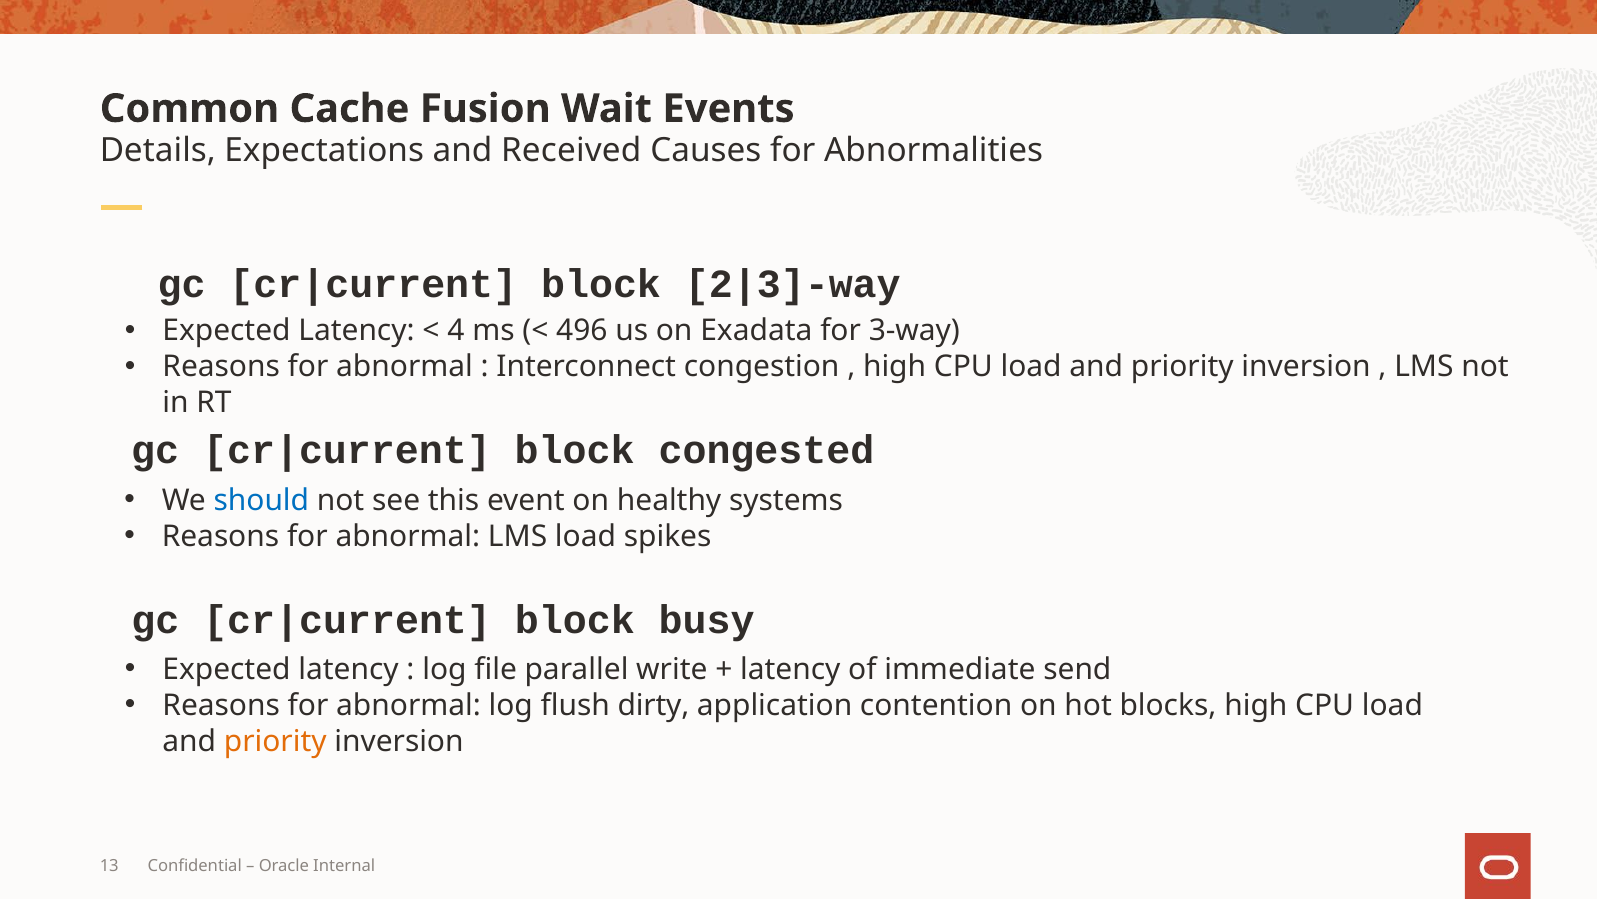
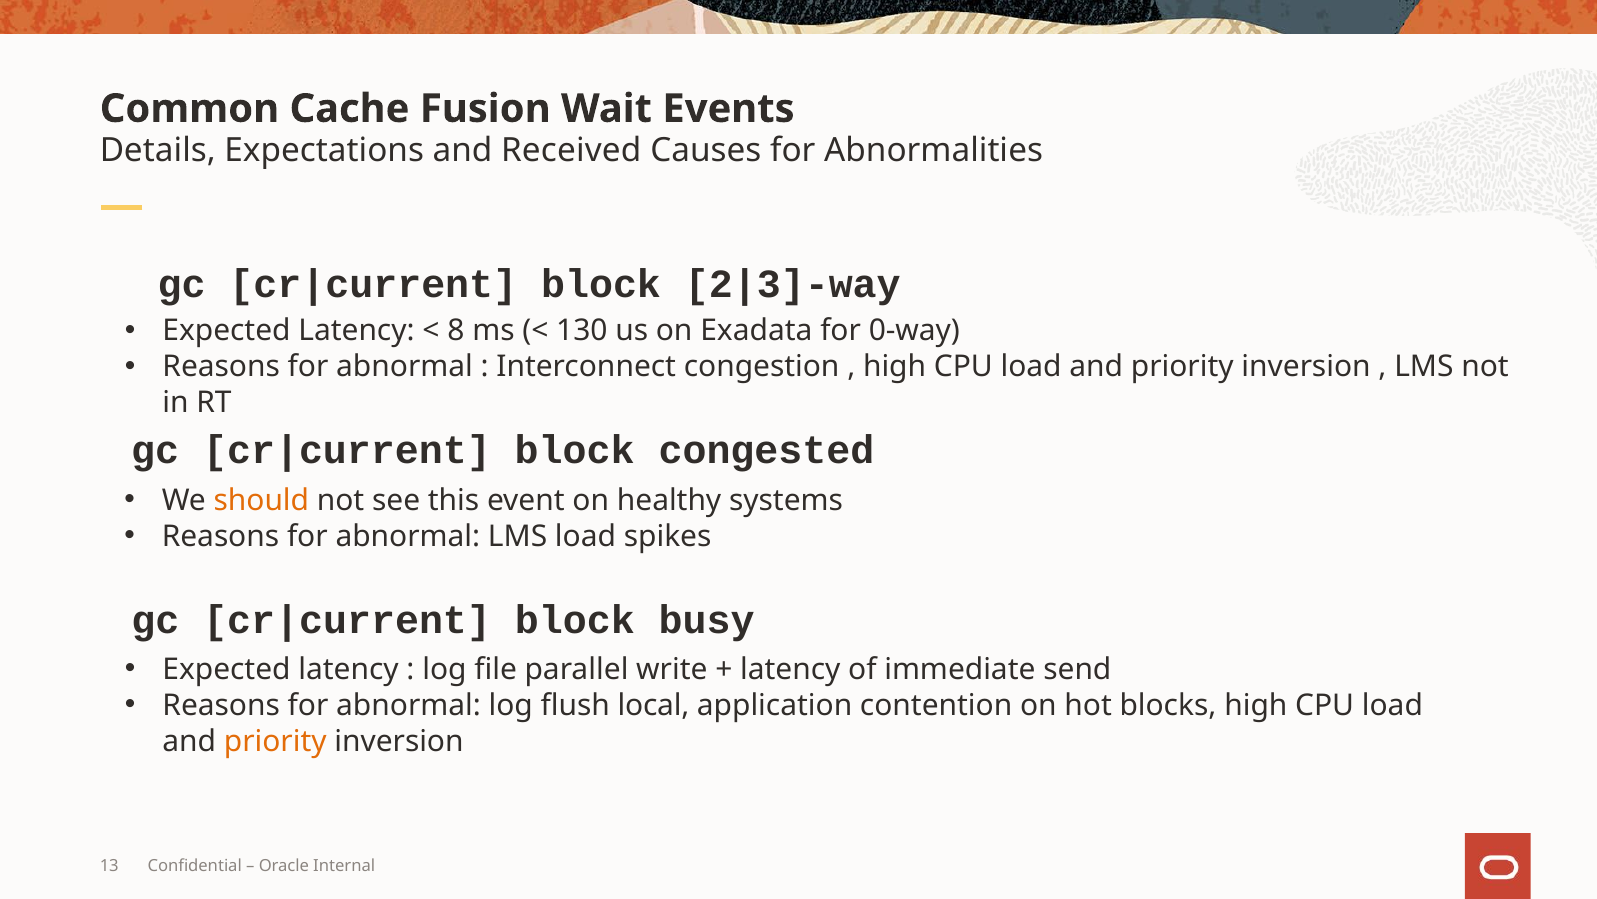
4: 4 -> 8
496: 496 -> 130
3-way: 3-way -> 0-way
should colour: blue -> orange
dirty: dirty -> local
